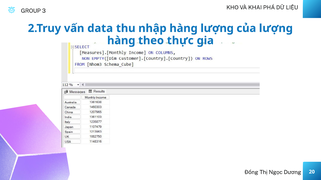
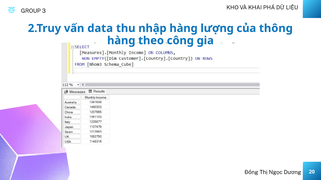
của lượng: lượng -> thông
thực: thực -> công
